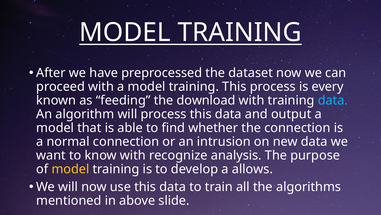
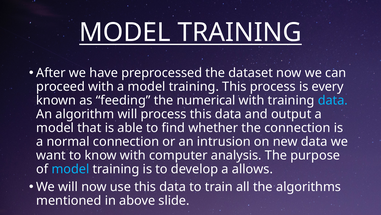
download: download -> numerical
recognize: recognize -> computer
model at (70, 169) colour: yellow -> light blue
